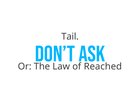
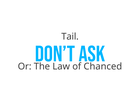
Reached: Reached -> Chanced
